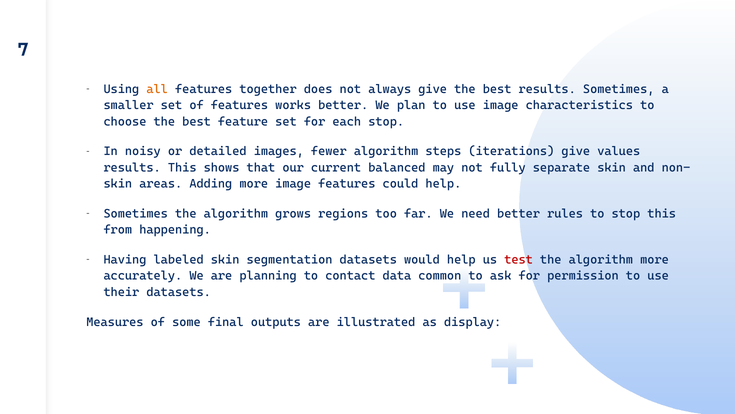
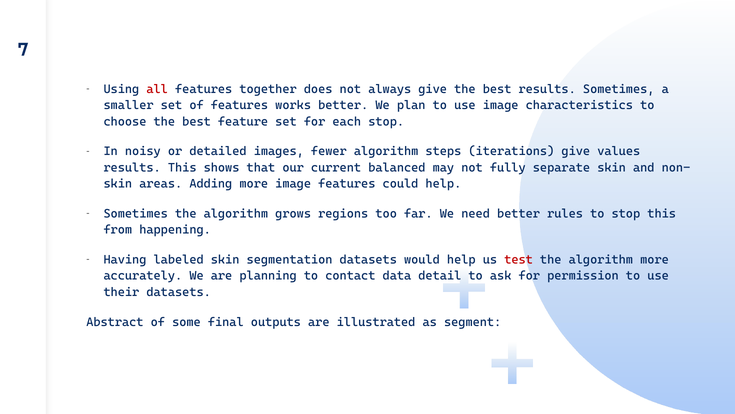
all colour: orange -> red
common: common -> detail
Measures: Measures -> Abstract
display: display -> segment
